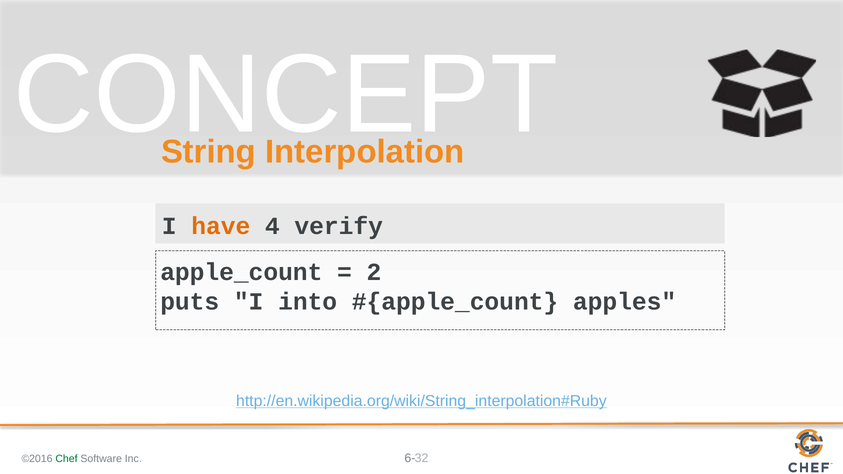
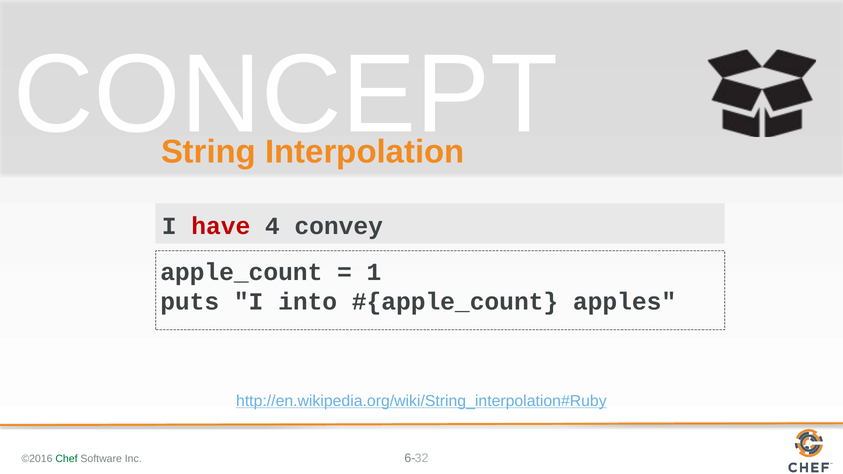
have colour: orange -> red
verify: verify -> convey
2: 2 -> 1
